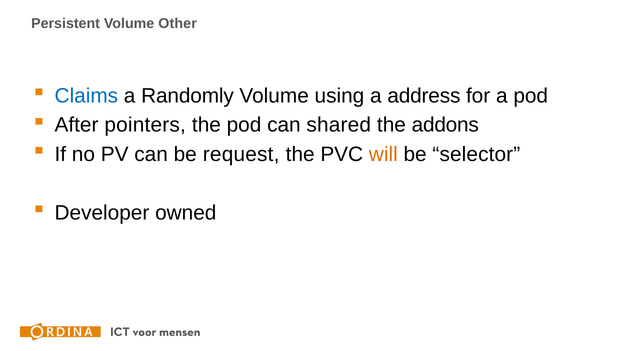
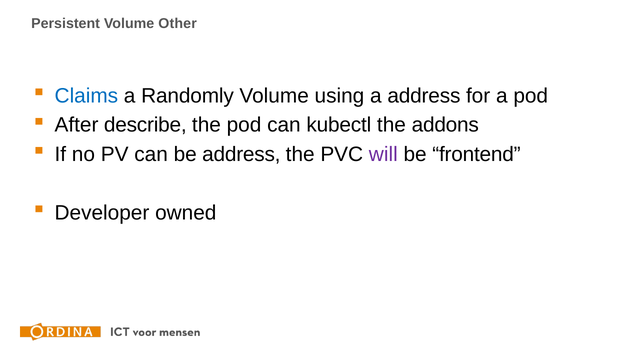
pointers: pointers -> describe
shared: shared -> kubectl
be request: request -> address
will colour: orange -> purple
selector: selector -> frontend
